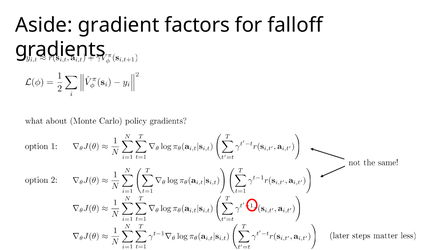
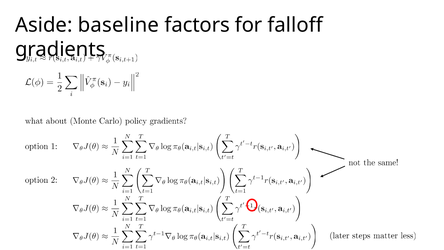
gradient: gradient -> baseline
